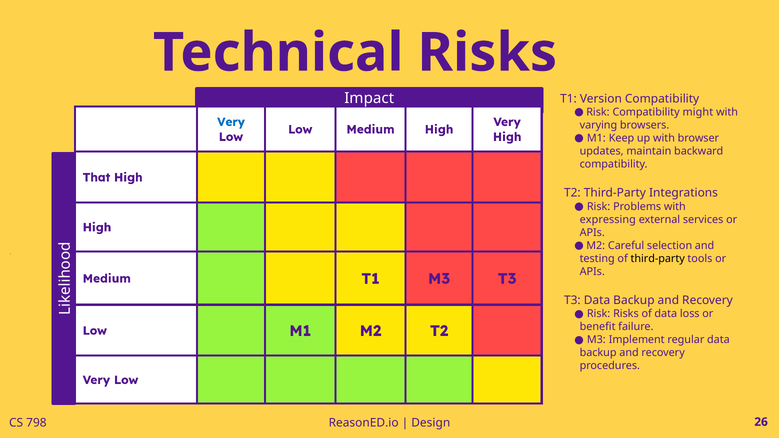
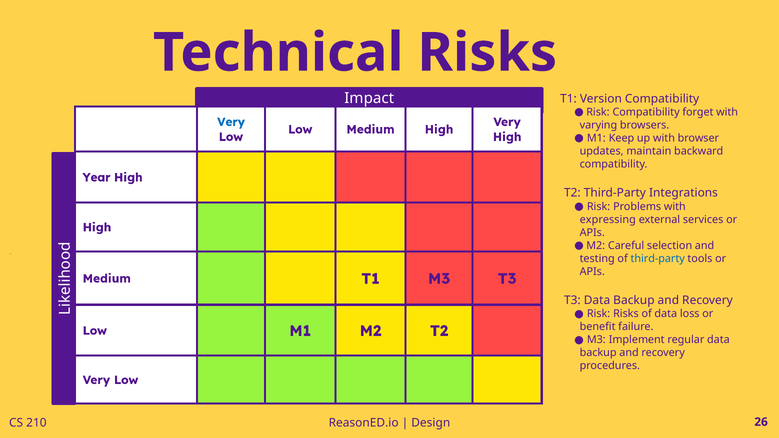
might: might -> forget
That: That -> Year
third-party at (658, 259) colour: black -> blue
798: 798 -> 210
